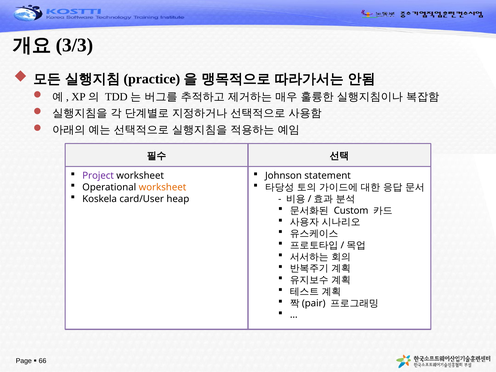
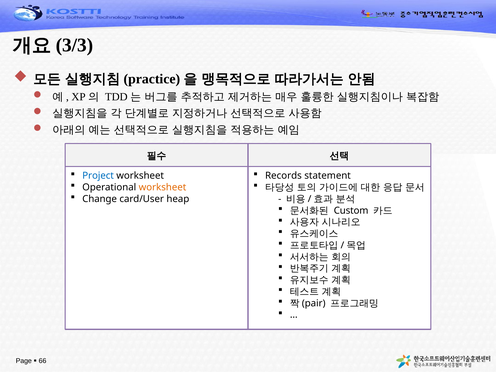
Project colour: purple -> blue
Johnson: Johnson -> Records
Koskela: Koskela -> Change
